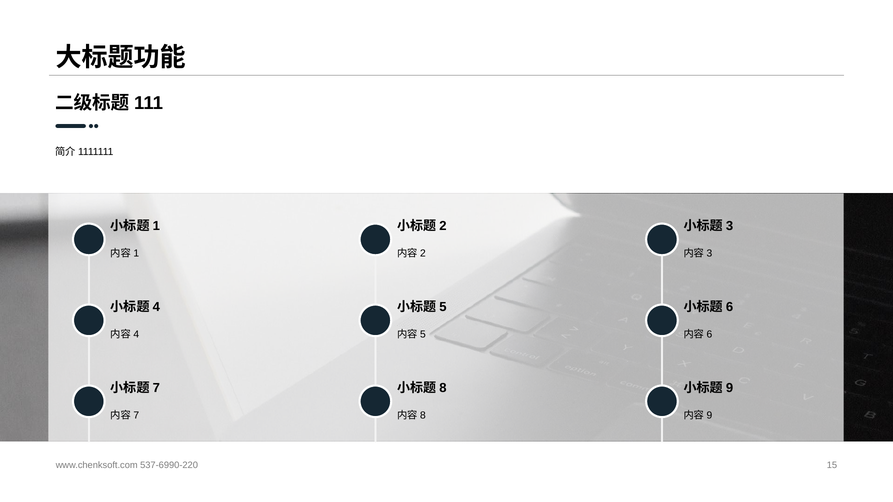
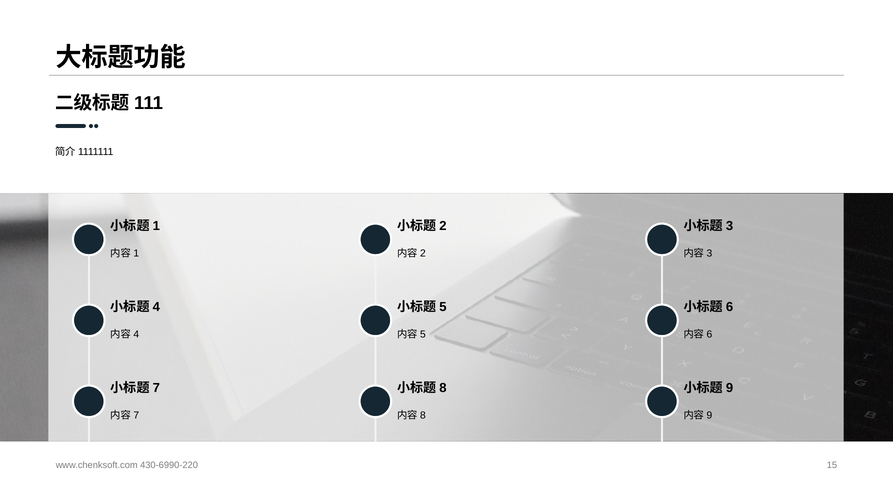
537-6990-220: 537-6990-220 -> 430-6990-220
